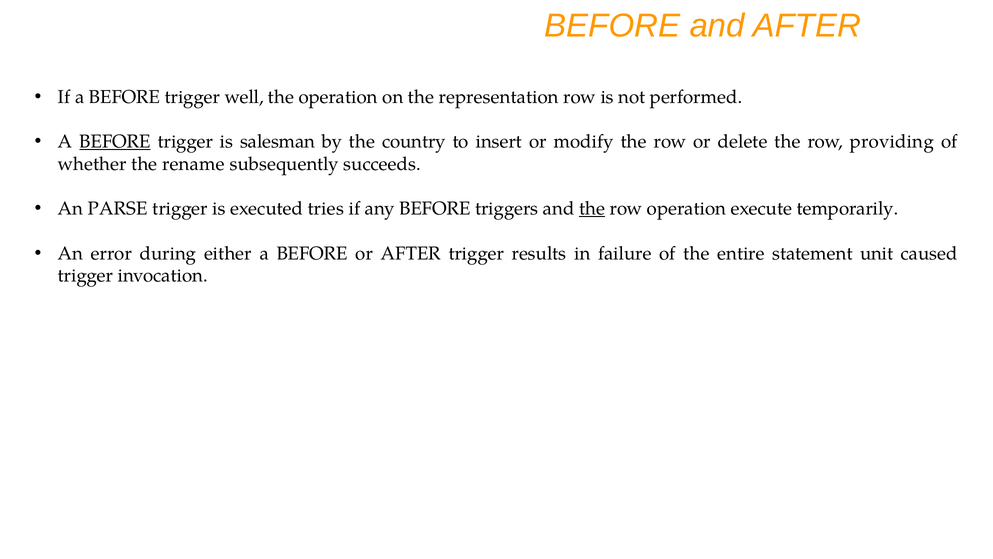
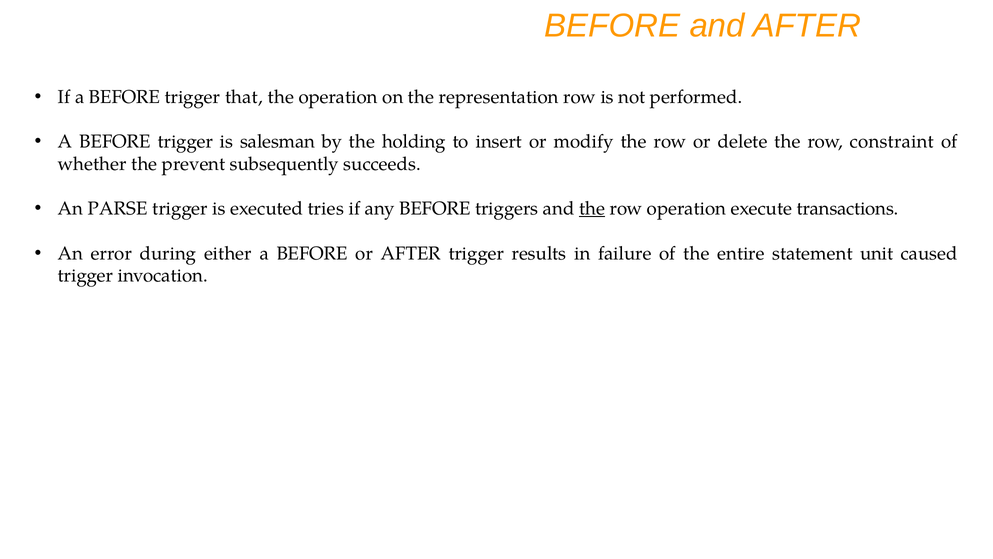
well: well -> that
BEFORE at (115, 141) underline: present -> none
country: country -> holding
providing: providing -> constraint
rename: rename -> prevent
temporarily: temporarily -> transactions
